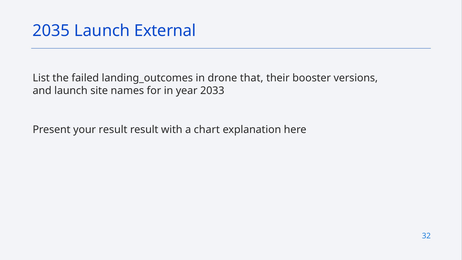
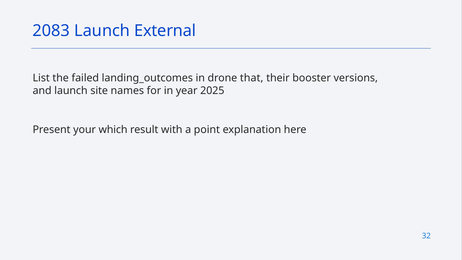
2035: 2035 -> 2083
2033: 2033 -> 2025
your result: result -> which
chart: chart -> point
